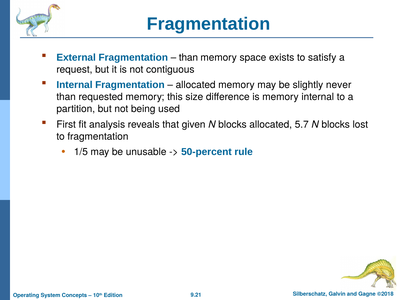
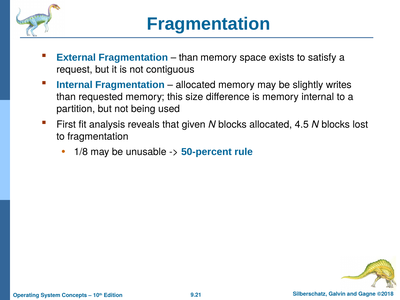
never: never -> writes
5.7: 5.7 -> 4.5
1/5: 1/5 -> 1/8
